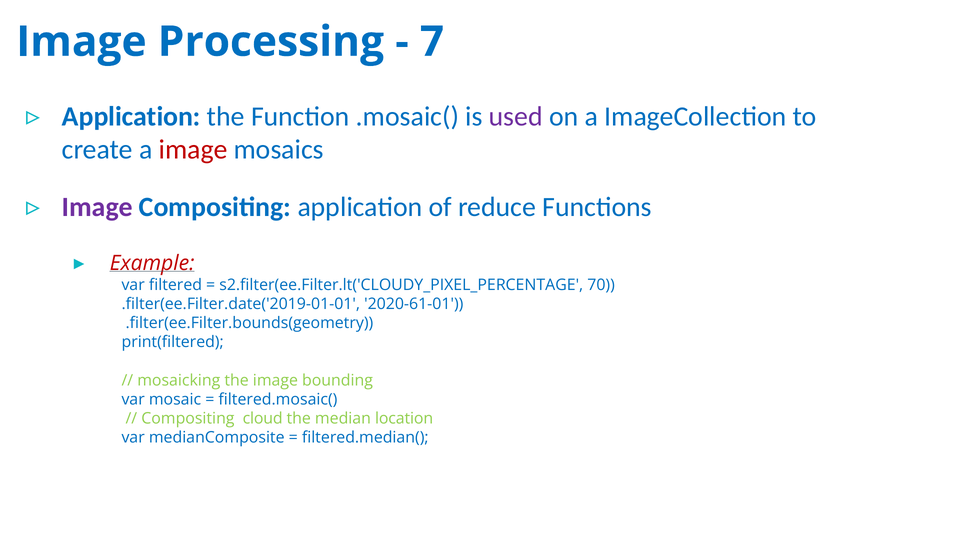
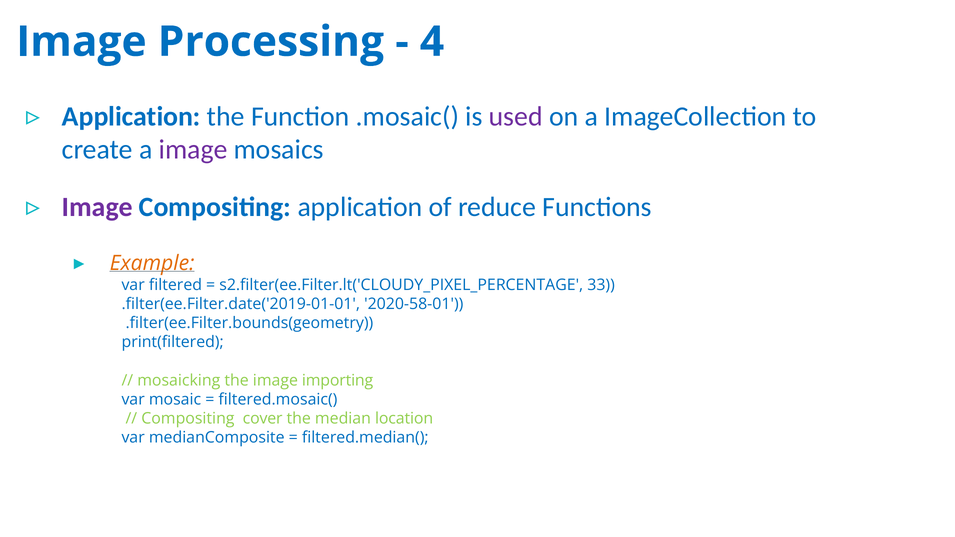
7: 7 -> 4
image at (193, 150) colour: red -> purple
Example colour: red -> orange
70: 70 -> 33
2020-61-01: 2020-61-01 -> 2020-58-01
bounding: bounding -> importing
cloud: cloud -> cover
